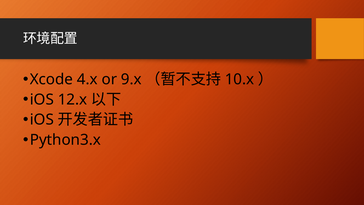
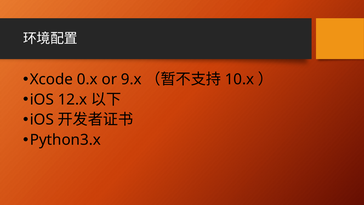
4.x: 4.x -> 0.x
